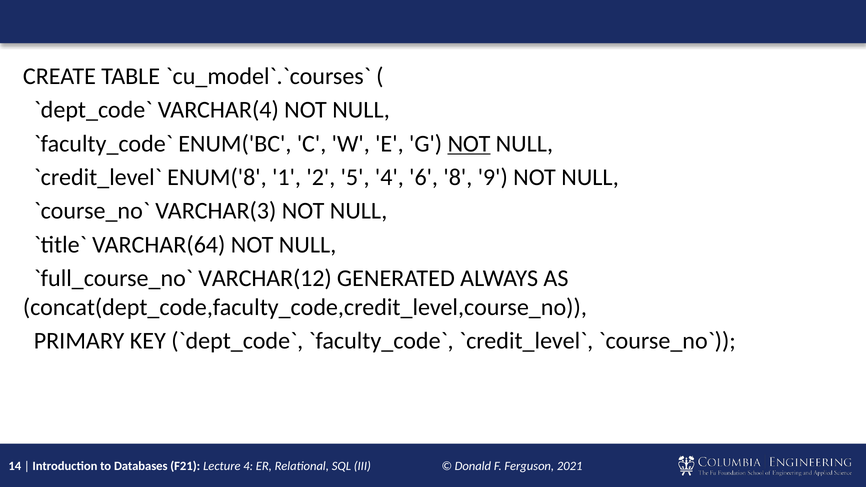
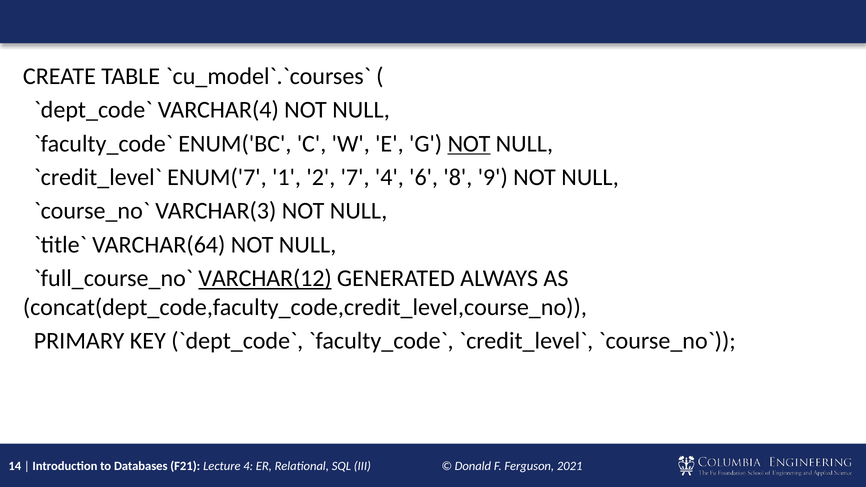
ENUM('8: ENUM('8 -> ENUM('7
5: 5 -> 7
VARCHAR(12 underline: none -> present
